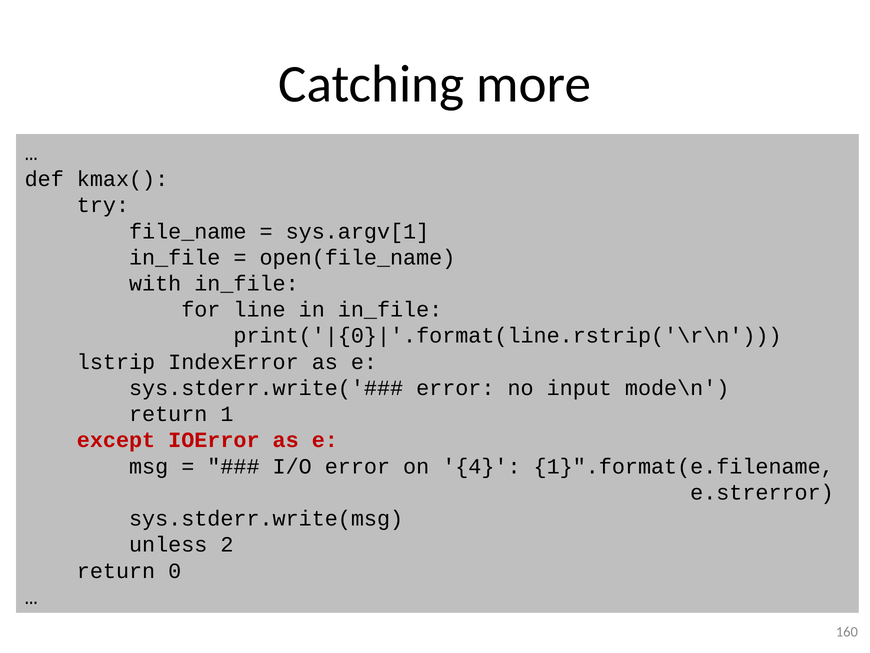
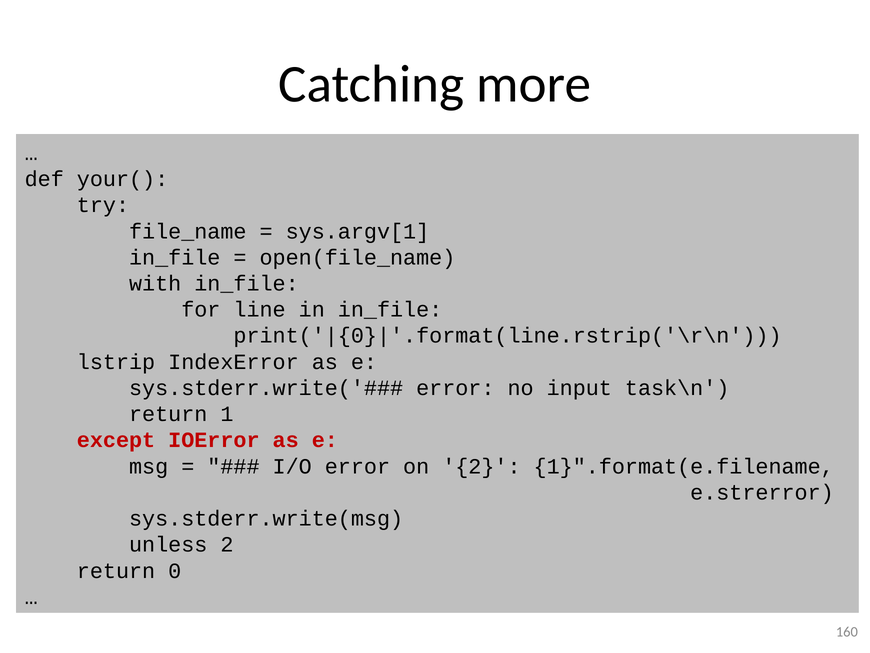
kmax(: kmax( -> your(
mode\n: mode\n -> task\n
on 4: 4 -> 2
